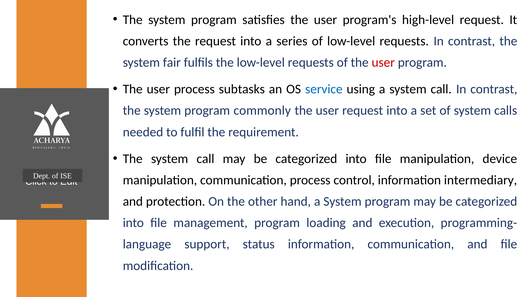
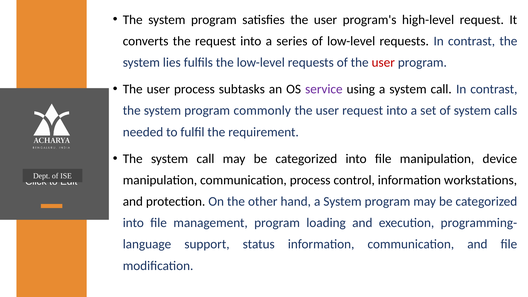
fair: fair -> lies
service colour: blue -> purple
intermediary: intermediary -> workstations
